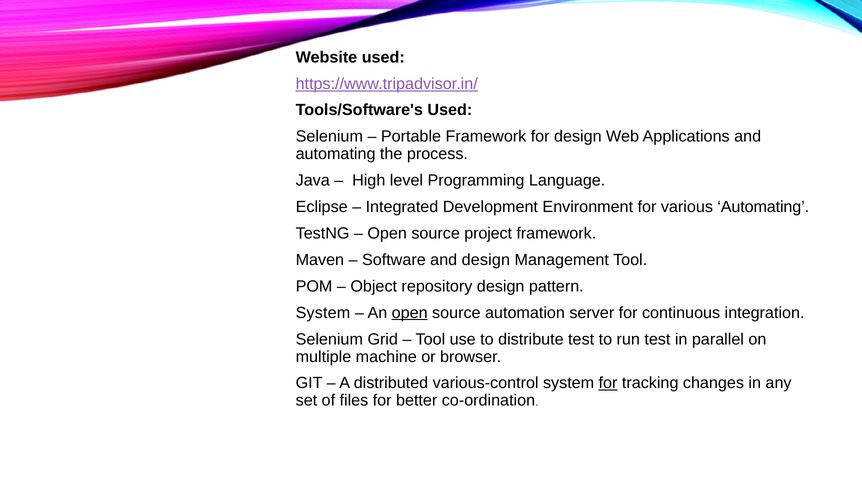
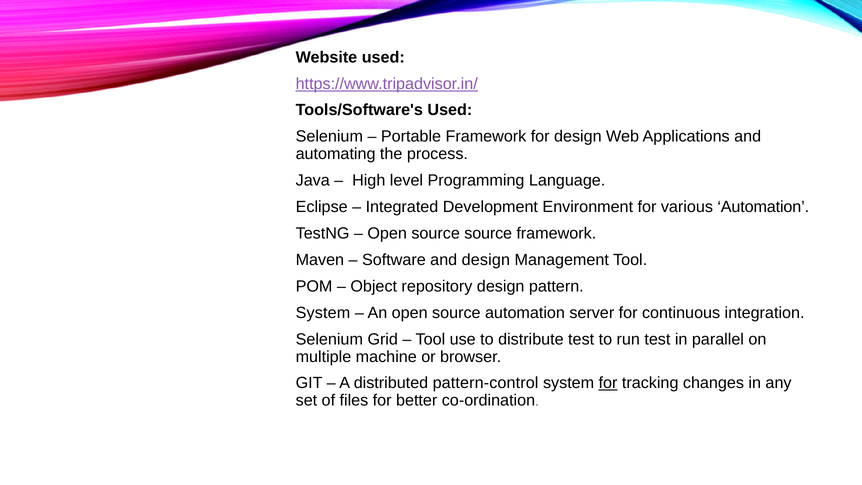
various Automating: Automating -> Automation
source project: project -> source
open at (410, 313) underline: present -> none
various-control: various-control -> pattern-control
